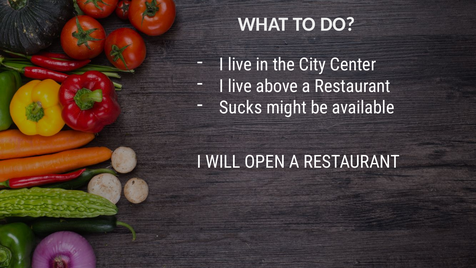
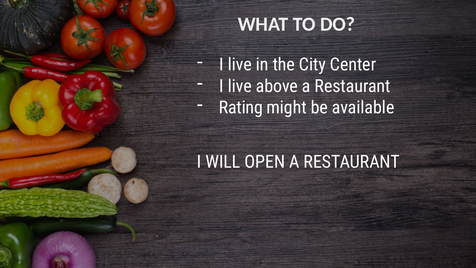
Sucks: Sucks -> Rating
